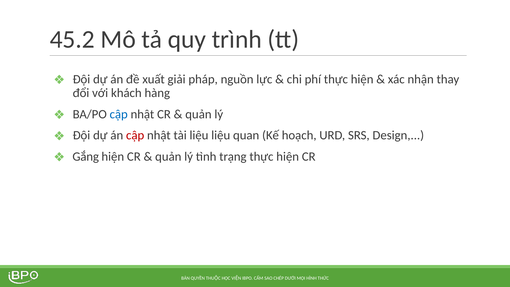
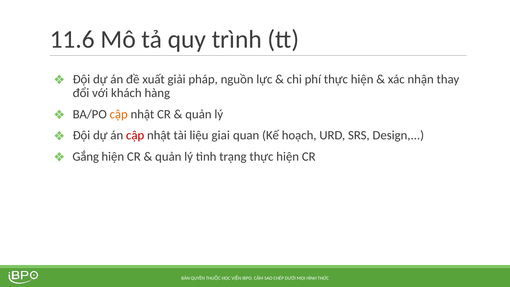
45.2: 45.2 -> 11.6
cập at (119, 114) colour: blue -> orange
liệu liệu: liệu -> giai
